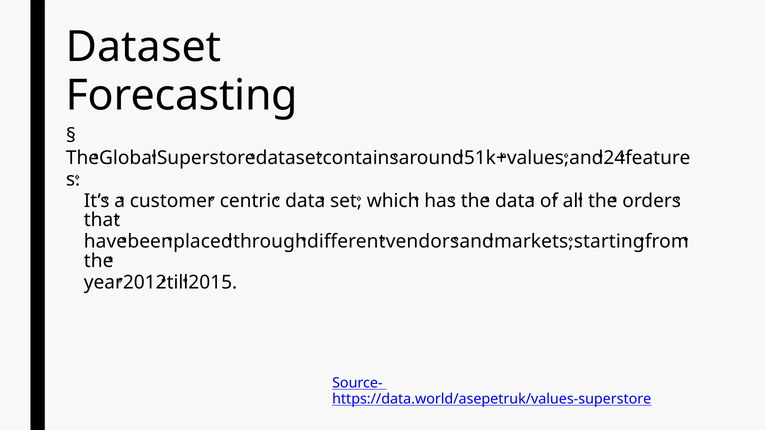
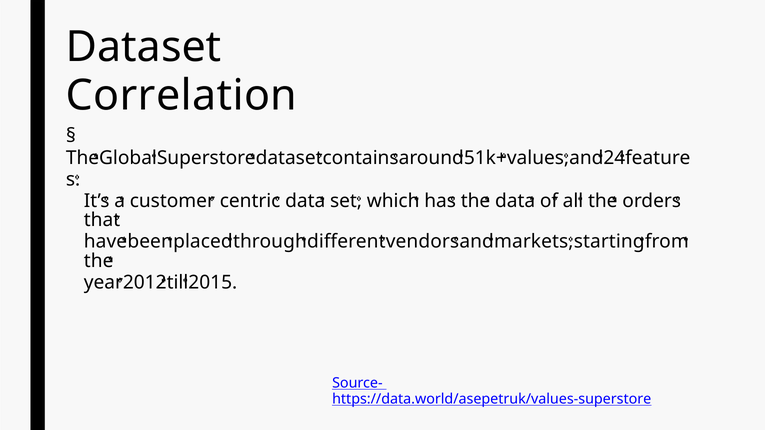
Forecasting: Forecasting -> Correlation
